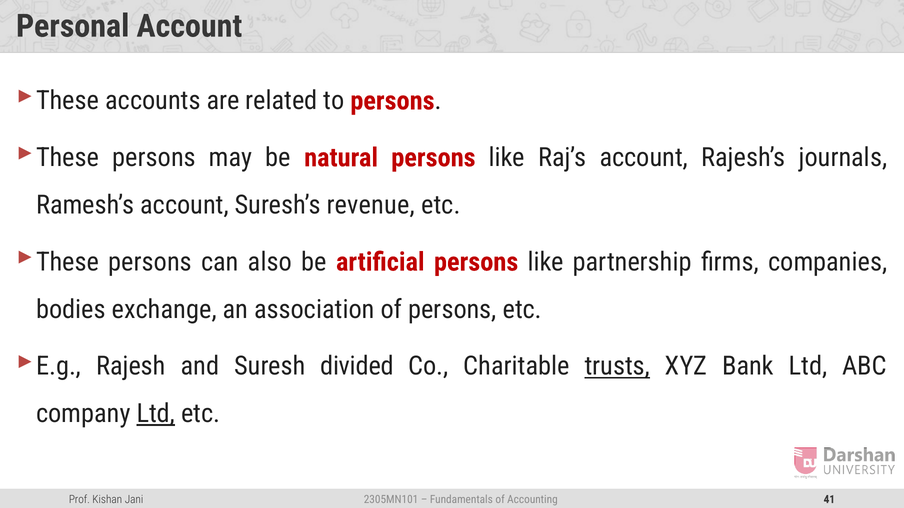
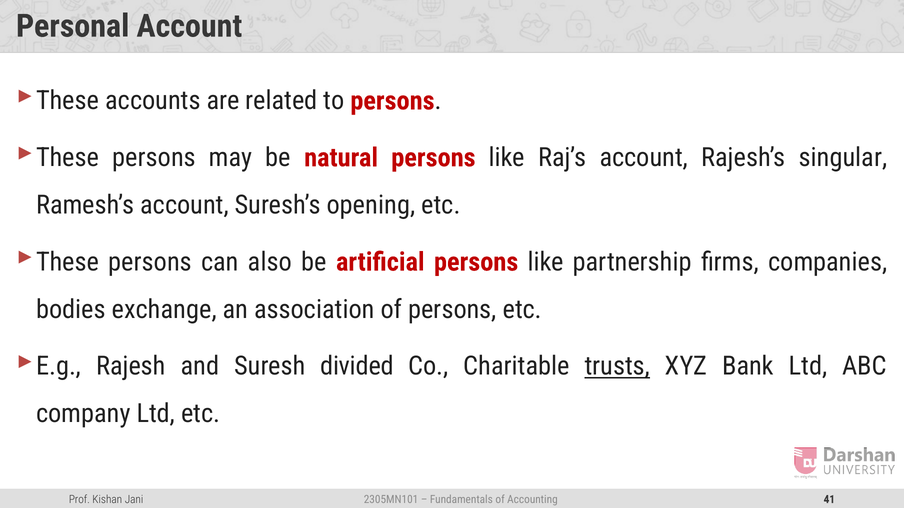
journals: journals -> singular
revenue: revenue -> opening
Ltd at (156, 414) underline: present -> none
